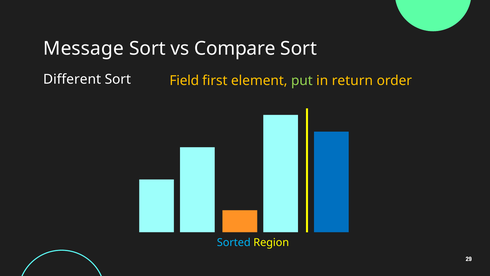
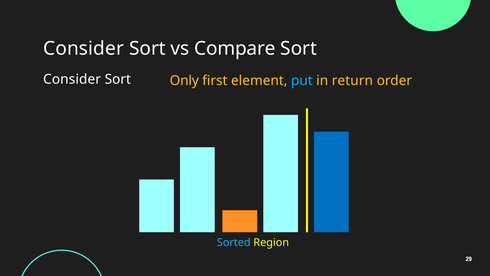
Message at (84, 48): Message -> Consider
Different at (72, 79): Different -> Consider
Field: Field -> Only
put colour: light green -> light blue
